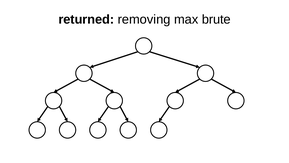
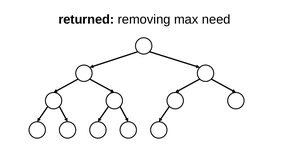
brute: brute -> need
